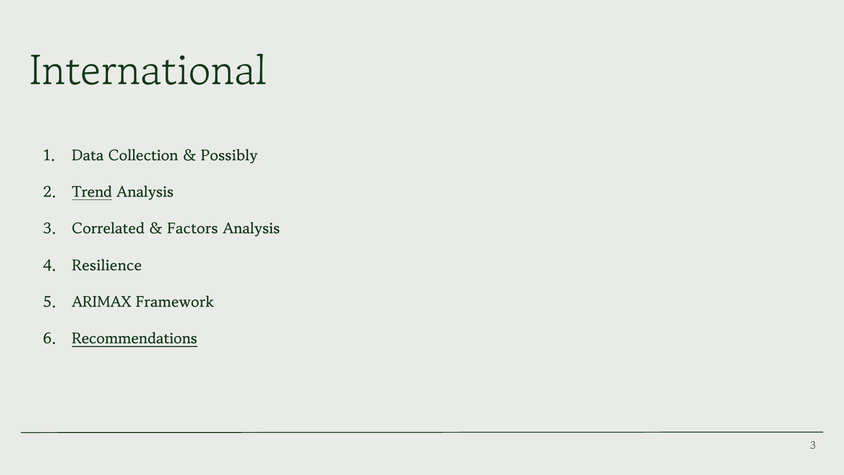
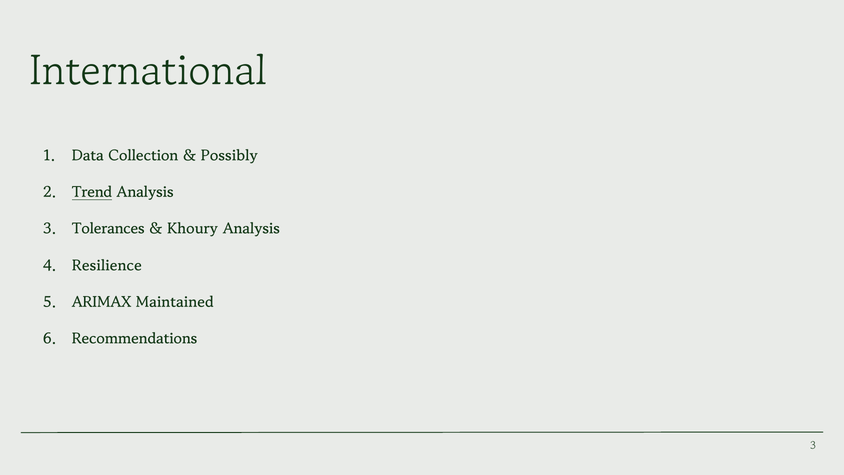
Correlated: Correlated -> Tolerances
Factors: Factors -> Khoury
Framework: Framework -> Maintained
Recommendations underline: present -> none
